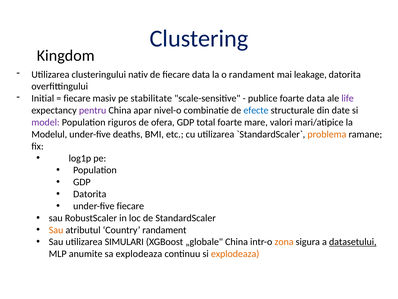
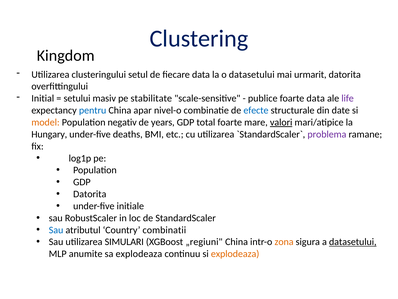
nativ: nativ -> setul
o randament: randament -> datasetului
leakage: leakage -> urmarit
fiecare at (77, 98): fiecare -> setului
pentru colour: purple -> blue
model colour: purple -> orange
riguros: riguros -> negativ
ofera: ofera -> years
valori underline: none -> present
Modelul: Modelul -> Hungary
problema colour: orange -> purple
under-five fiecare: fiecare -> initiale
Sau at (56, 230) colour: orange -> blue
Country randament: randament -> combinatii
„globale: „globale -> „regiuni
